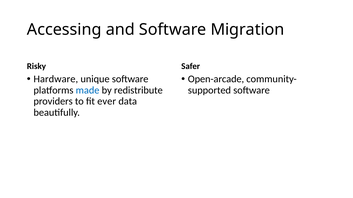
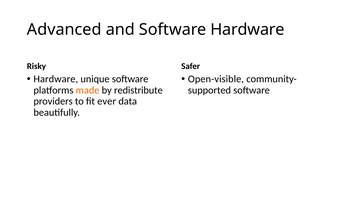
Accessing: Accessing -> Advanced
Software Migration: Migration -> Hardware
Open-arcade: Open-arcade -> Open-visible
made colour: blue -> orange
